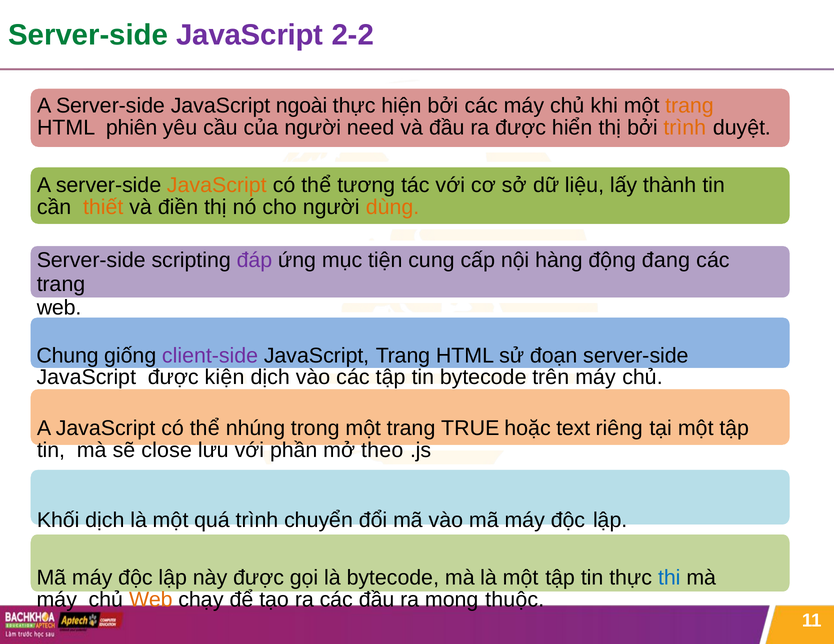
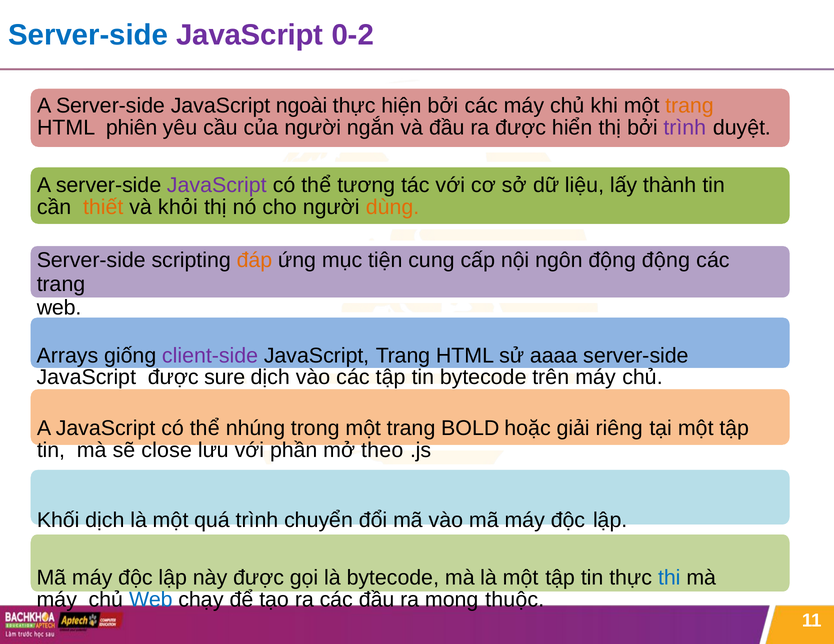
Server-side at (88, 35) colour: green -> blue
2-2: 2-2 -> 0-2
need: need -> ngắn
trình at (685, 128) colour: orange -> purple
JavaScript at (217, 185) colour: orange -> purple
điền: điền -> khỏi
đáp colour: purple -> orange
hàng: hàng -> ngôn
động đang: đang -> động
Chung: Chung -> Arrays
đoạn: đoạn -> aaaa
kiện: kiện -> sure
TRUE: TRUE -> BOLD
text: text -> giải
Web at (151, 600) colour: orange -> blue
